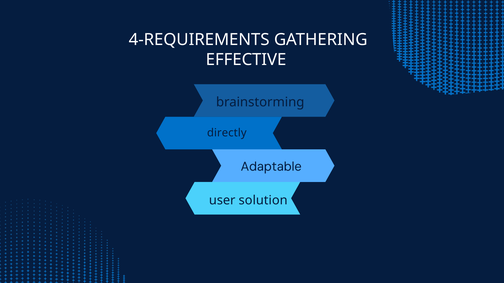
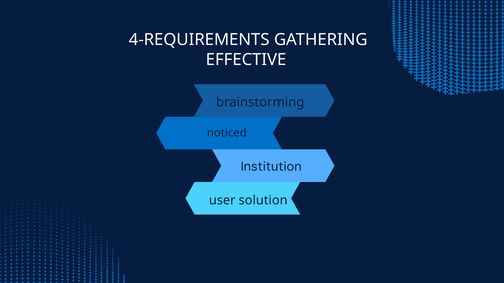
directly: directly -> noticed
Adaptable: Adaptable -> Institution
